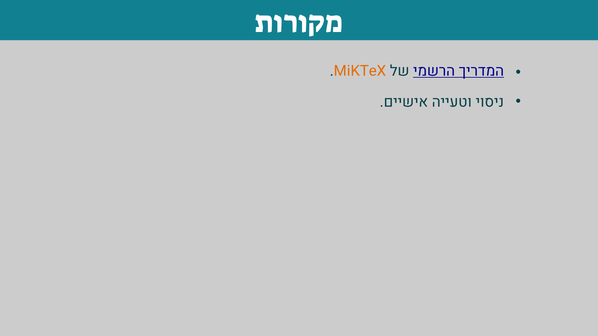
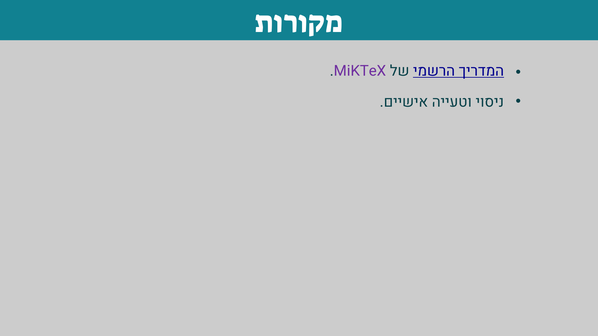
MiKTeX colour: orange -> purple
